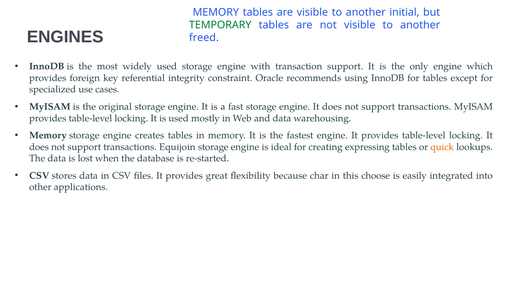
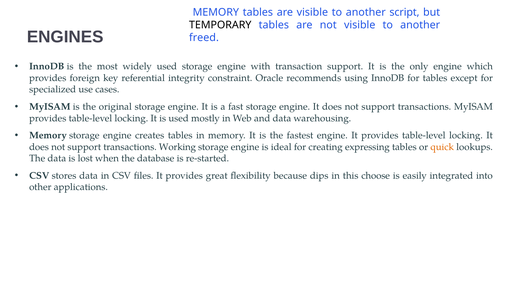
initial: initial -> script
TEMPORARY colour: green -> black
Equijoin: Equijoin -> Working
char: char -> dips
